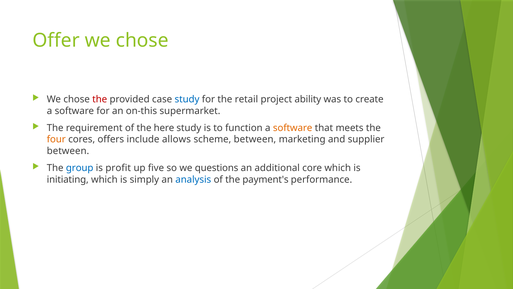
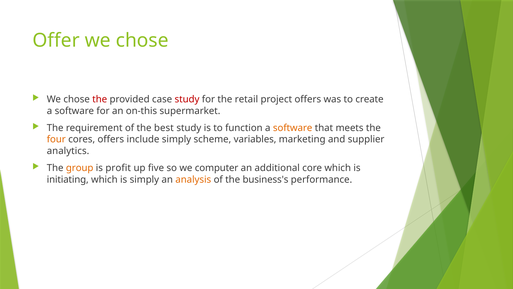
study at (187, 99) colour: blue -> red
project ability: ability -> offers
here: here -> best
include allows: allows -> simply
scheme between: between -> variables
between at (68, 151): between -> analytics
group colour: blue -> orange
questions: questions -> computer
analysis colour: blue -> orange
payment's: payment's -> business's
